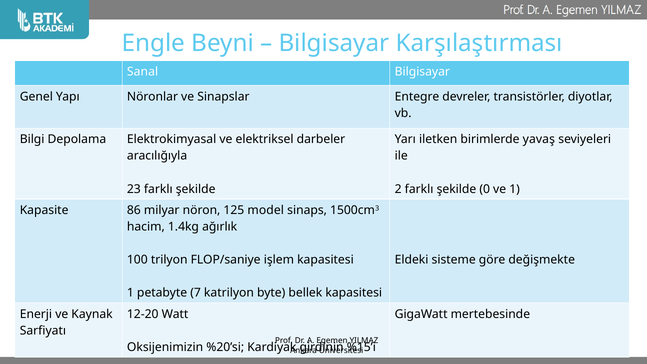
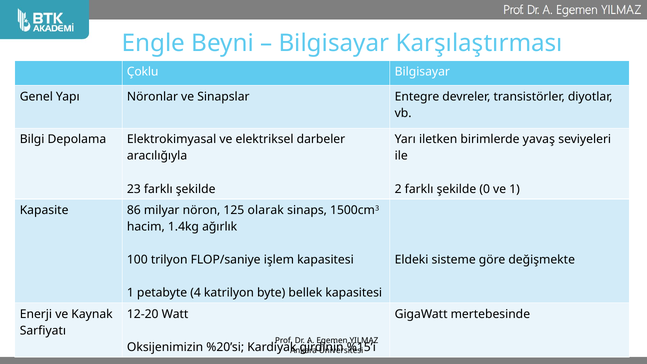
Sanal: Sanal -> Çoklu
model: model -> olarak
7: 7 -> 4
